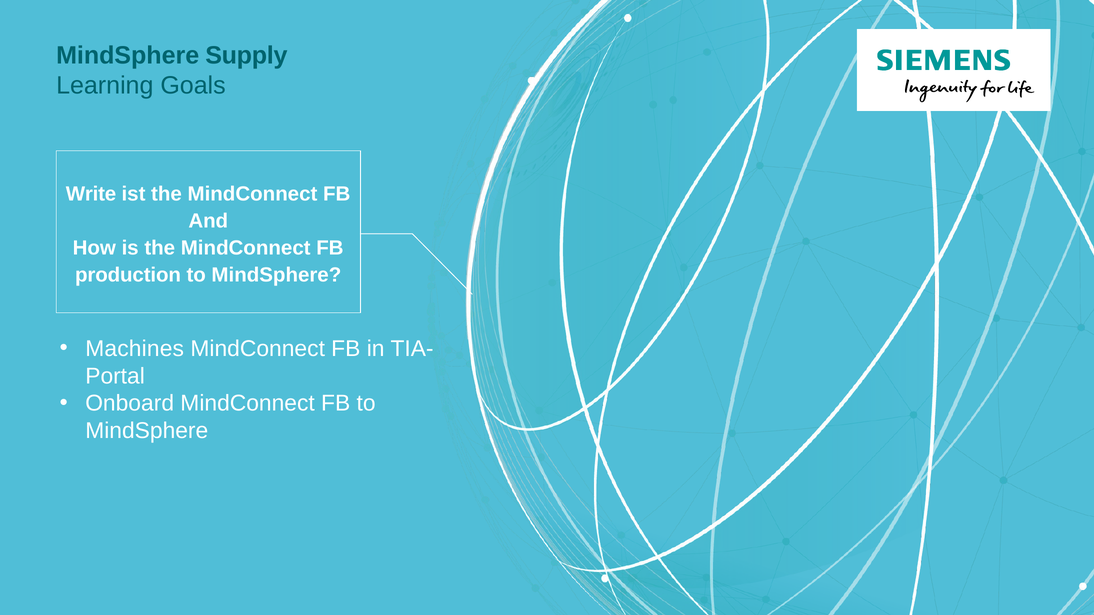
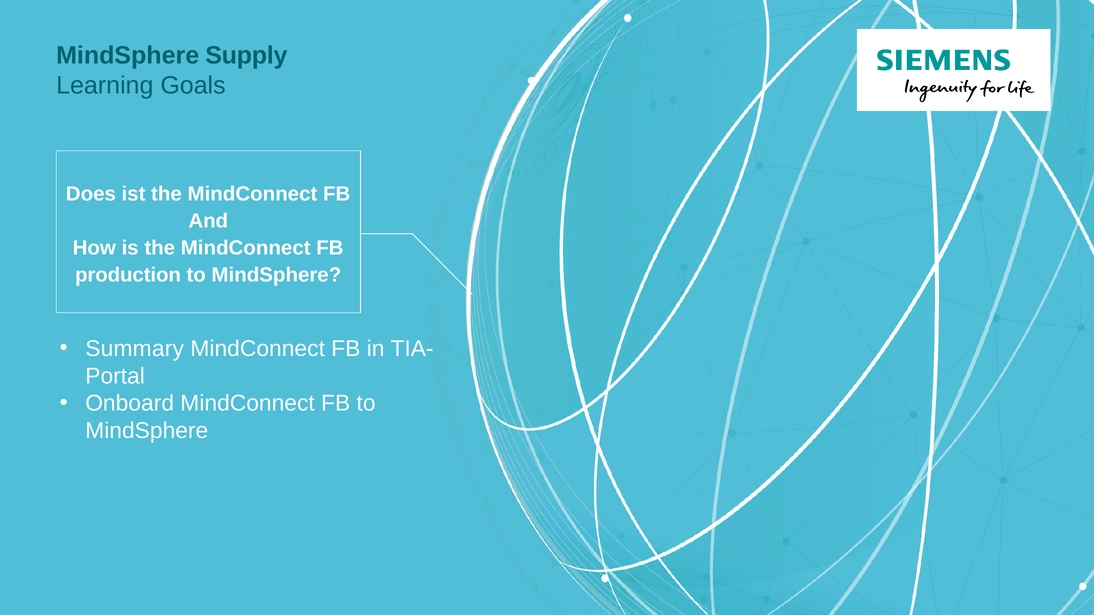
Write: Write -> Does
Machines: Machines -> Summary
